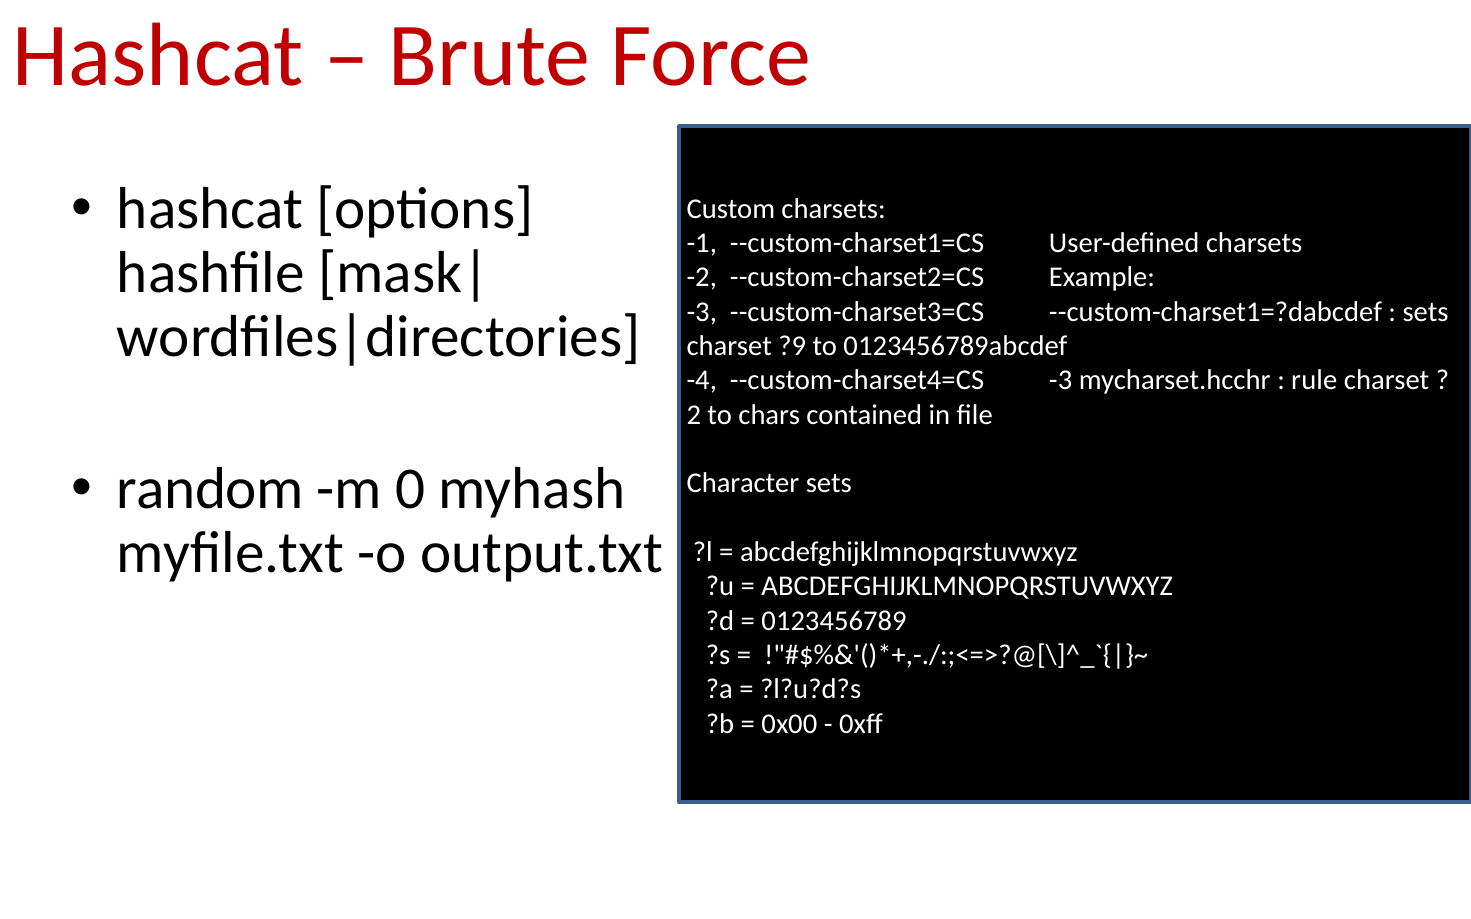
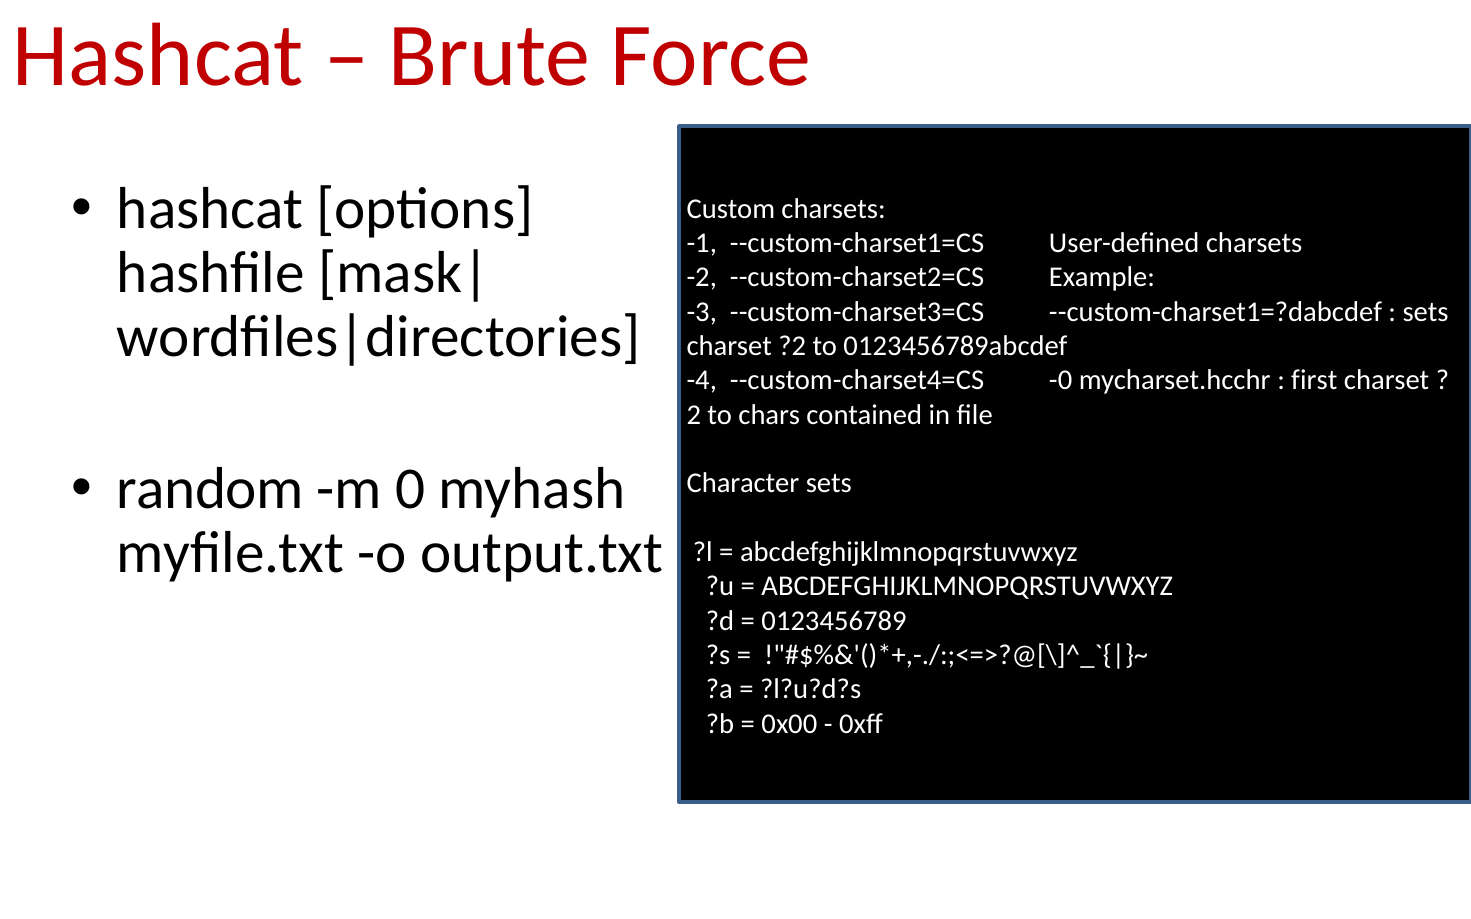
?9: ?9 -> ?2
--custom-charset4=CS -3: -3 -> -0
rule: rule -> first
